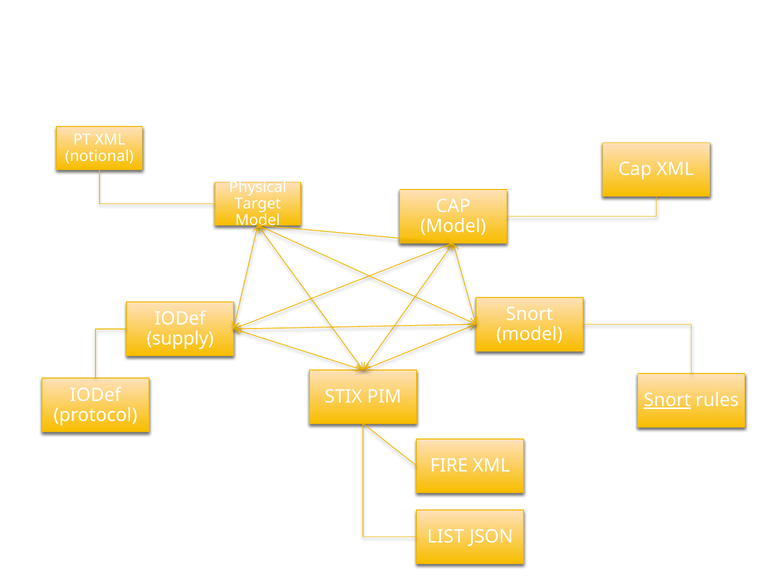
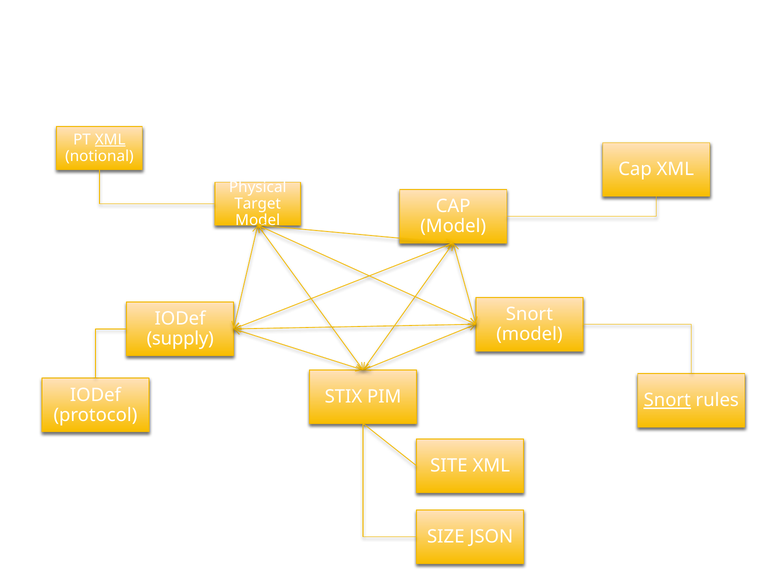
XML at (110, 140) underline: none -> present
FIRE: FIRE -> SITE
LIST: LIST -> SIZE
